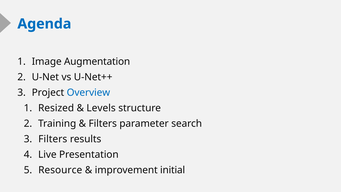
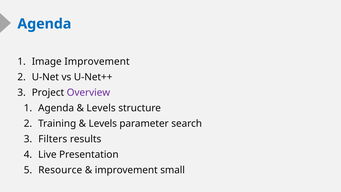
Image Augmentation: Augmentation -> Improvement
Overview colour: blue -> purple
Resized at (56, 108): Resized -> Agenda
Filters at (103, 124): Filters -> Levels
initial: initial -> small
